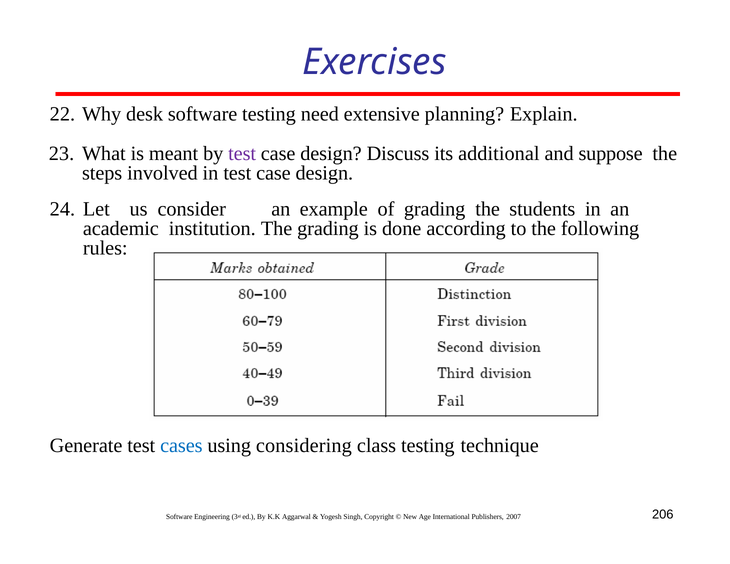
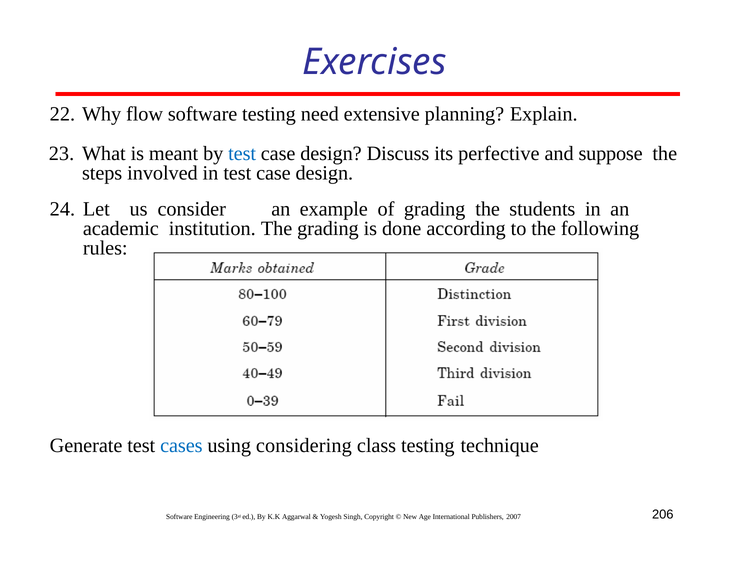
desk: desk -> flow
test at (242, 154) colour: purple -> blue
additional: additional -> perfective
